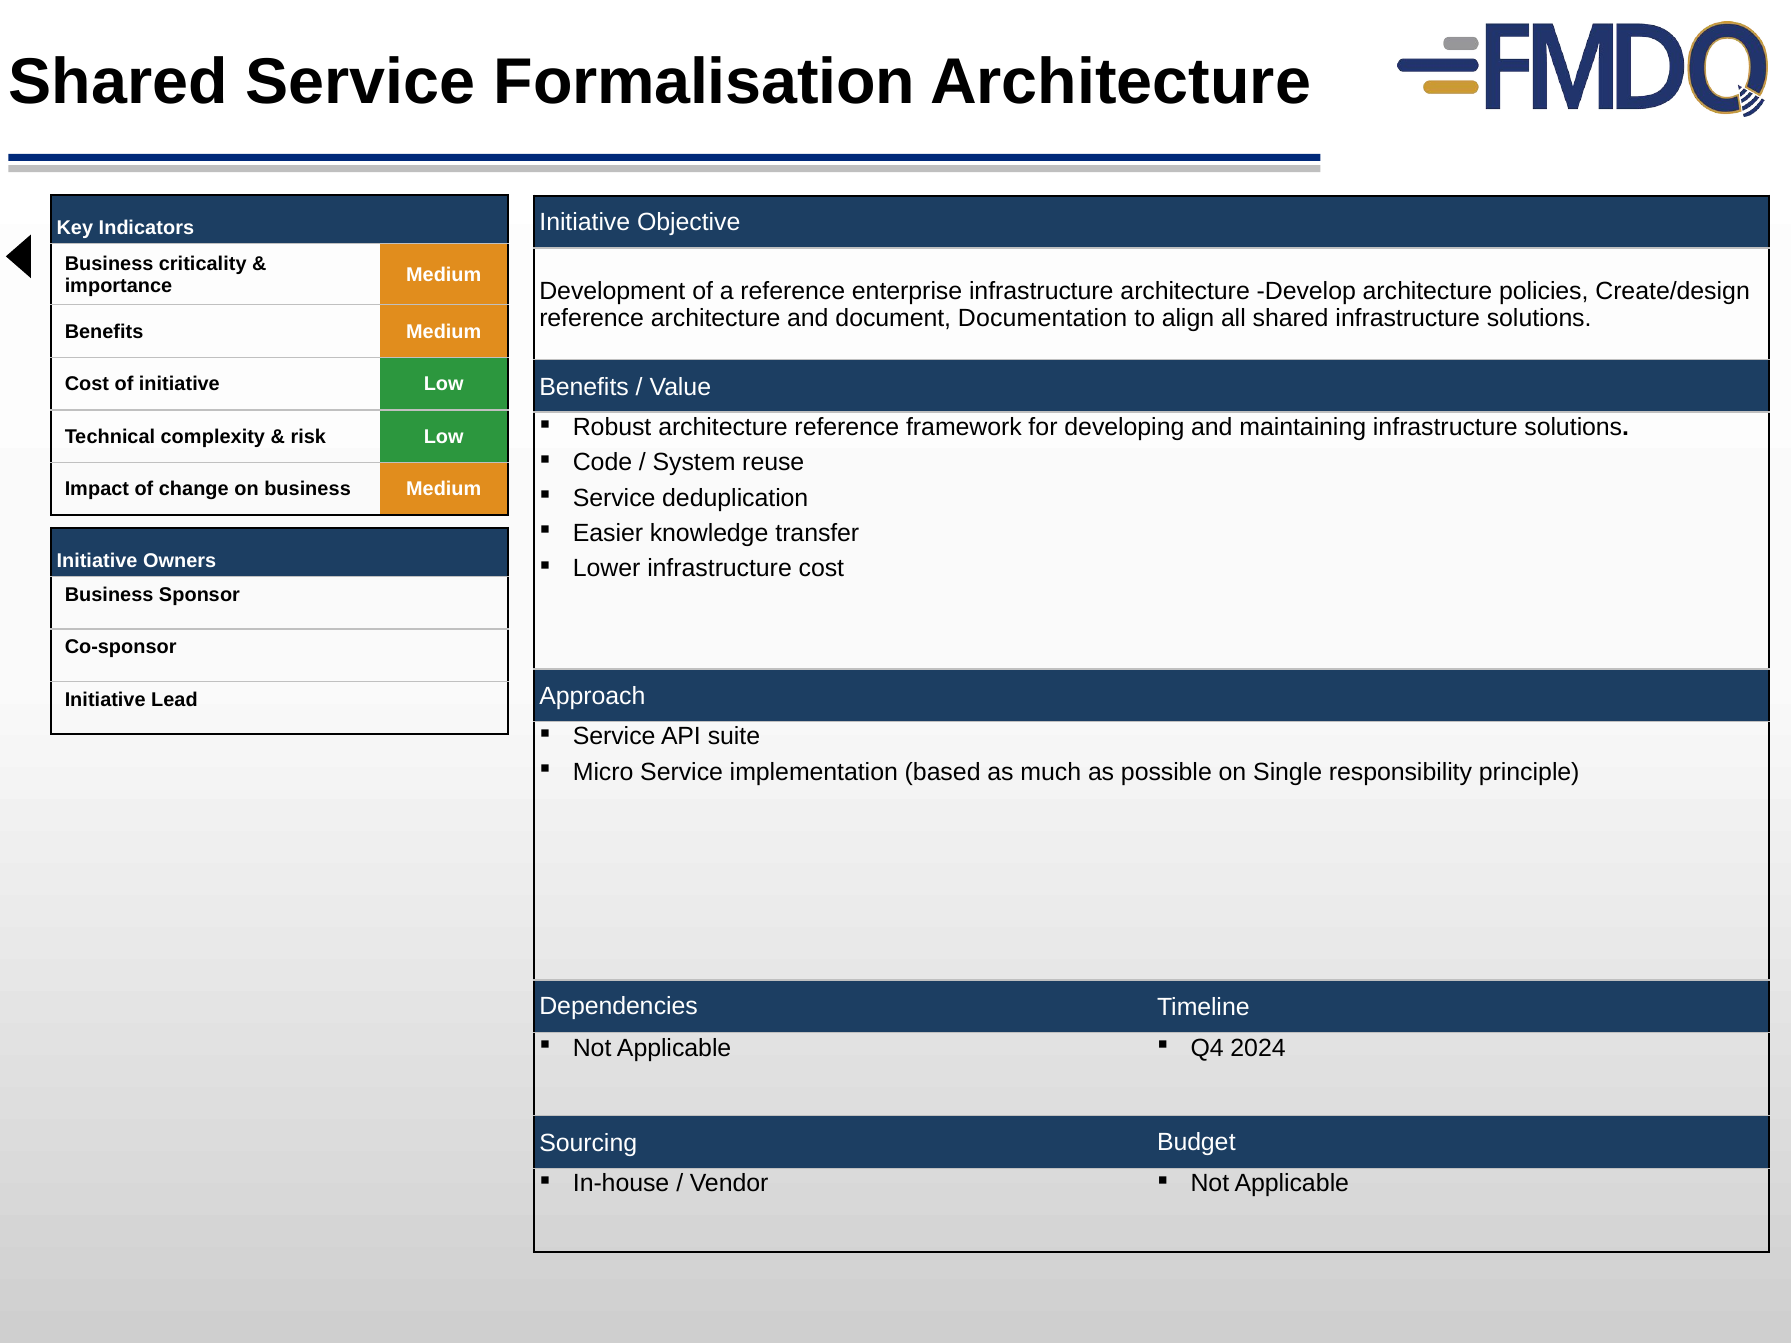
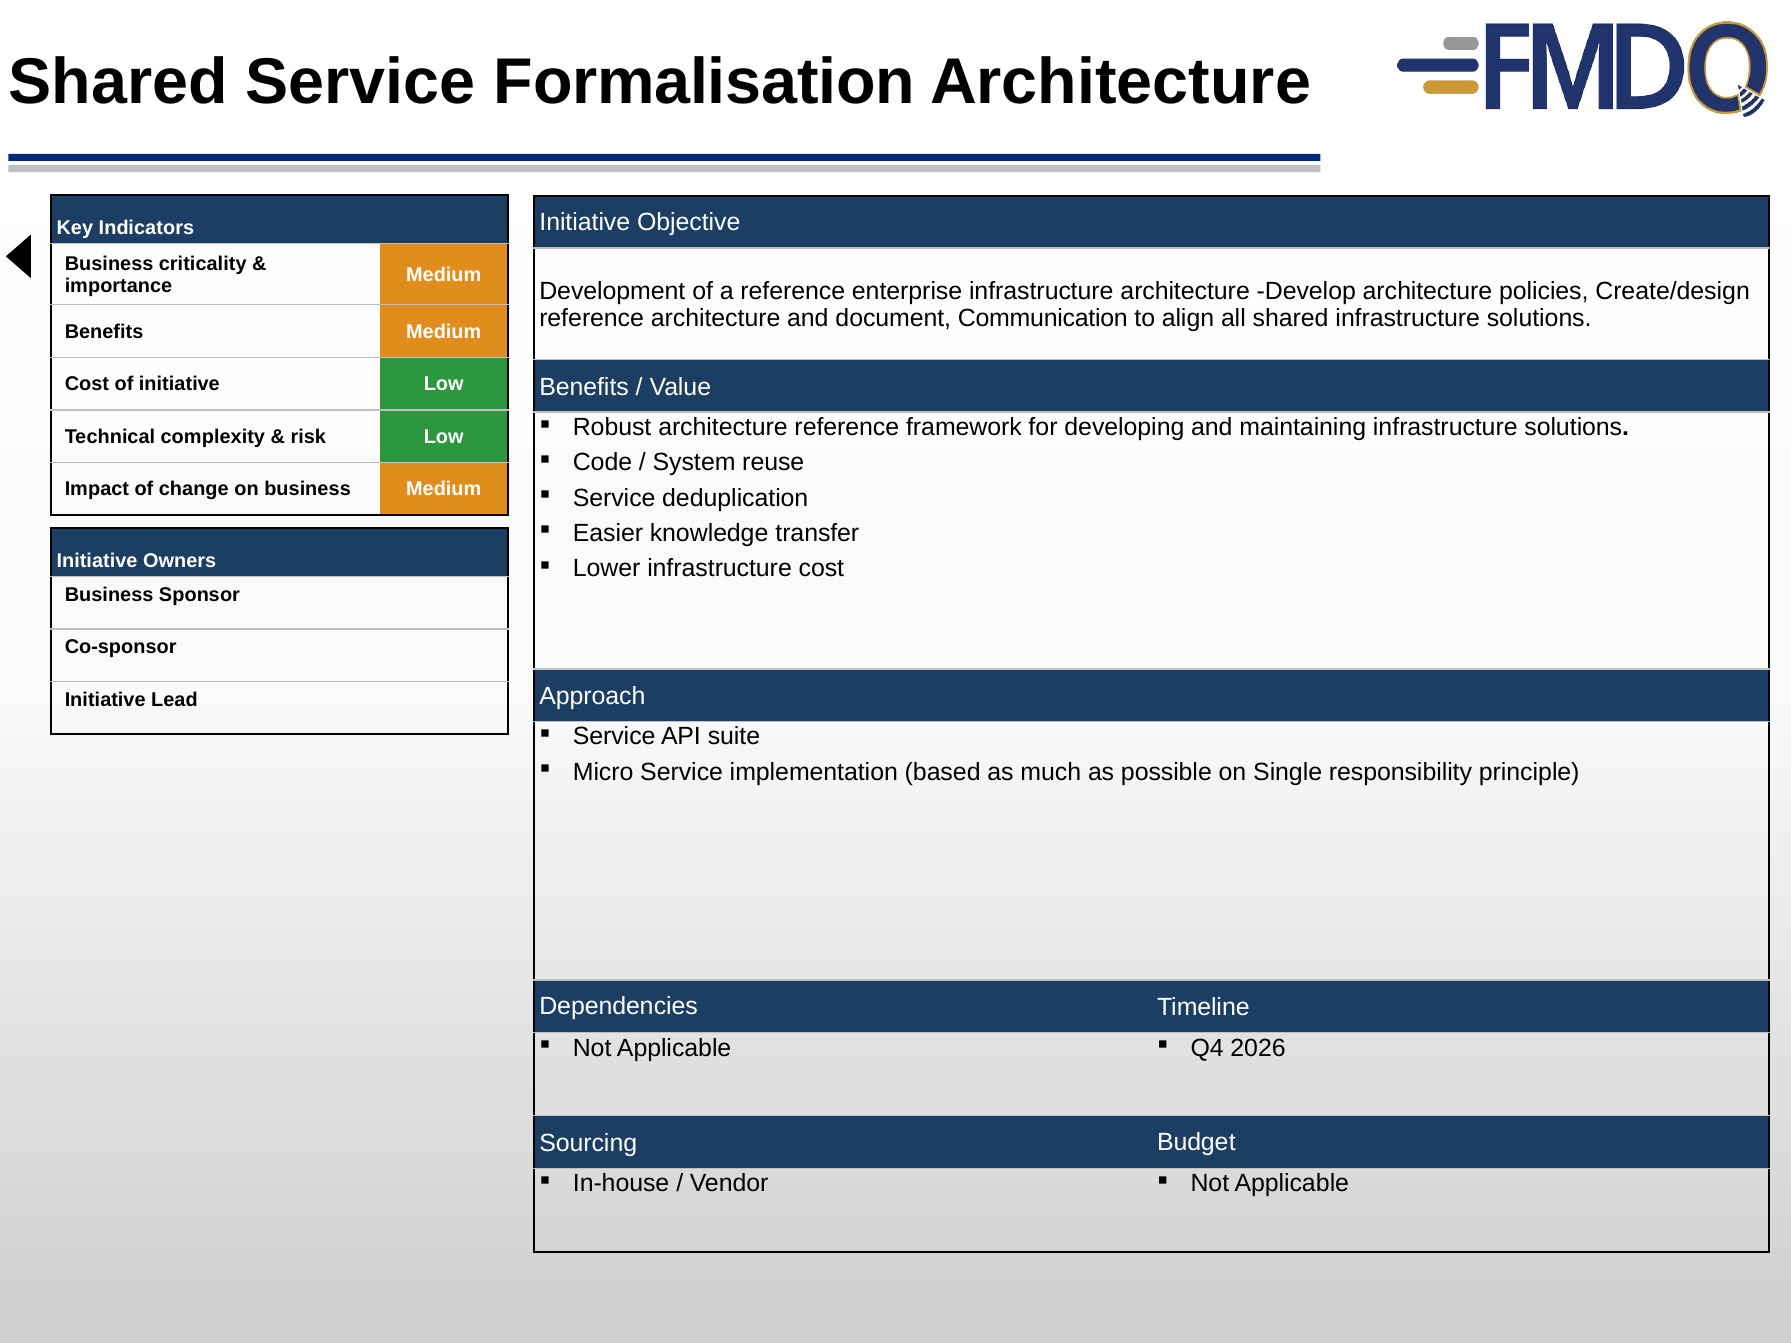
Documentation: Documentation -> Communication
2024: 2024 -> 2026
